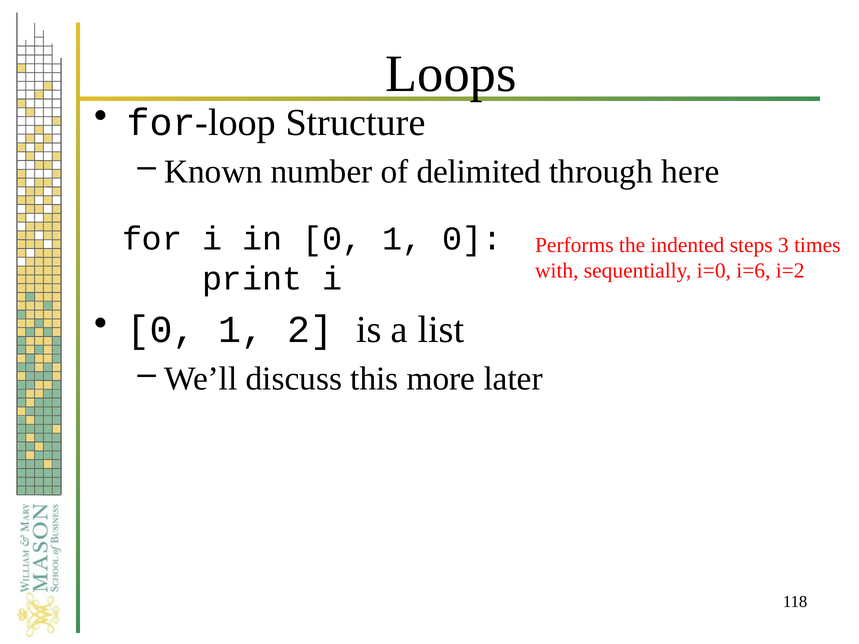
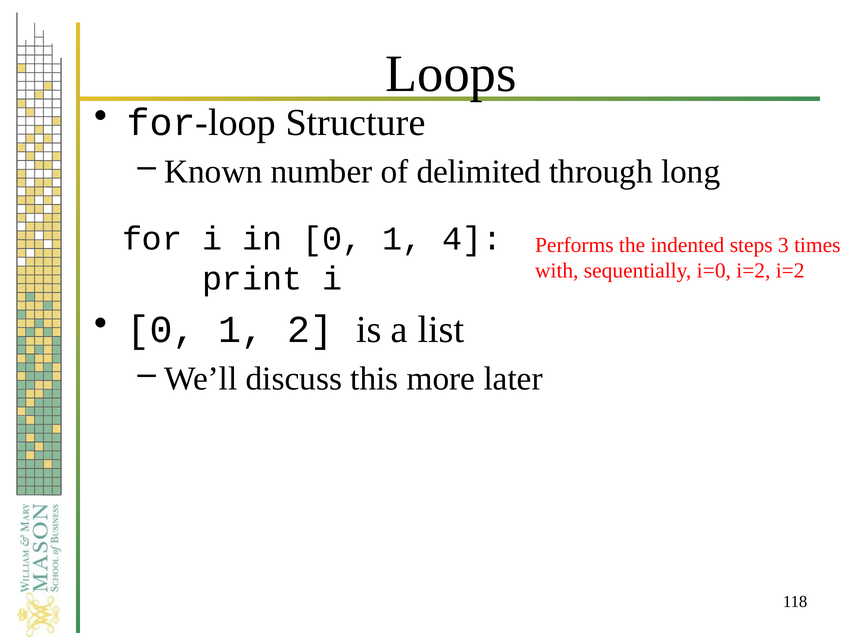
here: here -> long
1 0: 0 -> 4
i=0 i=6: i=6 -> i=2
